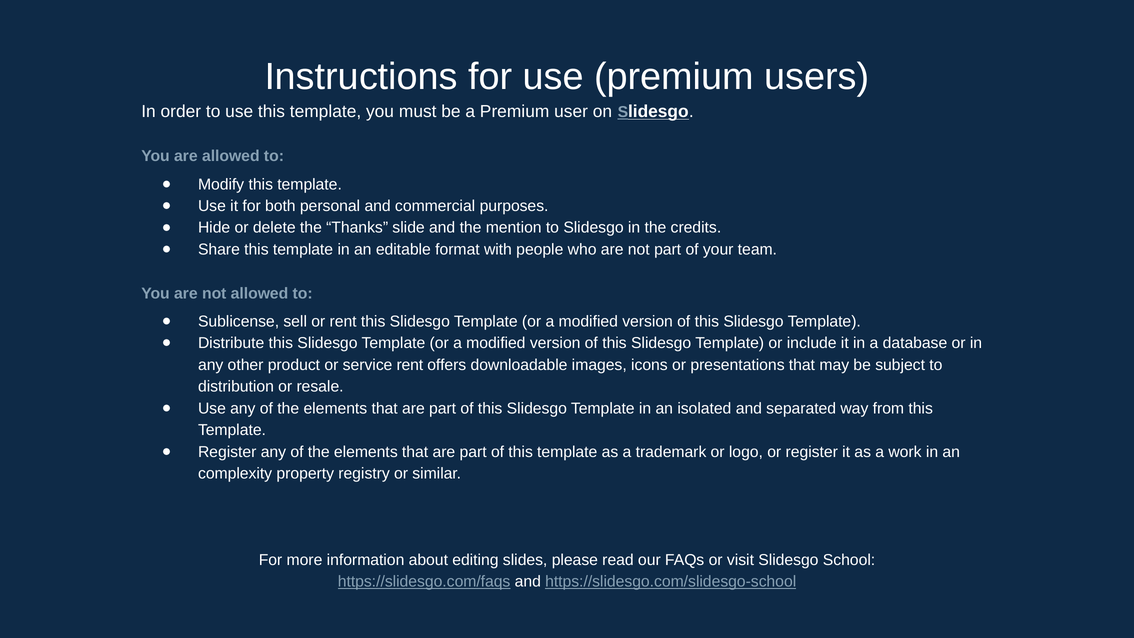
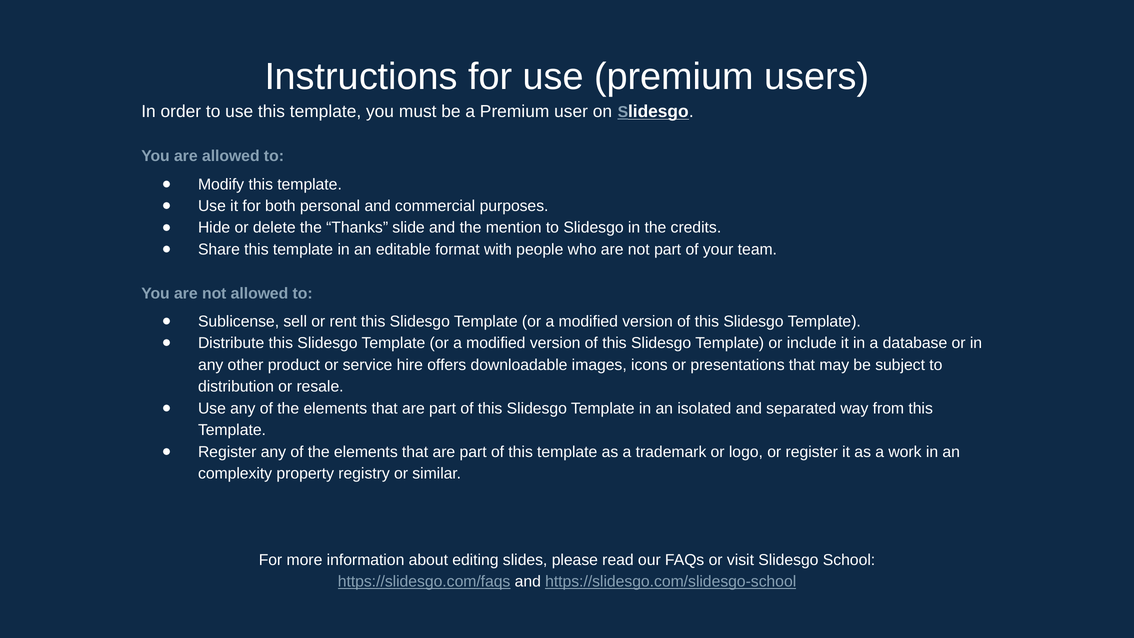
service rent: rent -> hire
